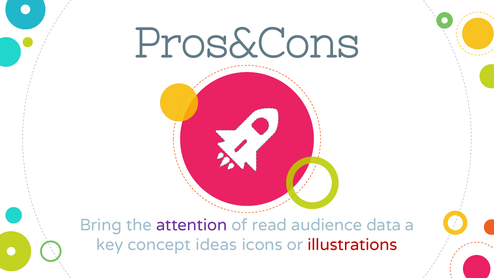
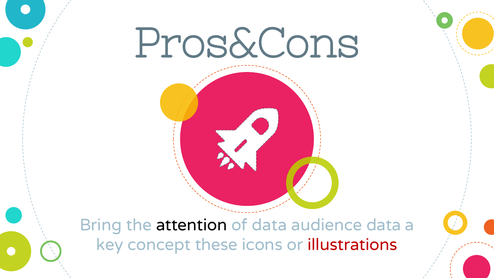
attention colour: purple -> black
of read: read -> data
ideas: ideas -> these
